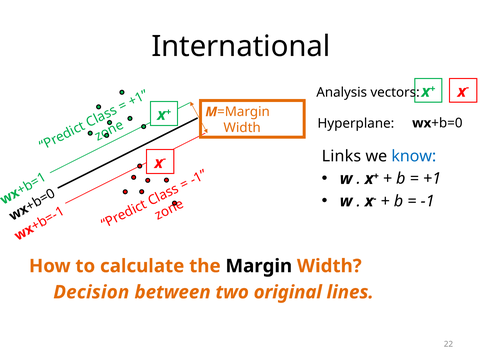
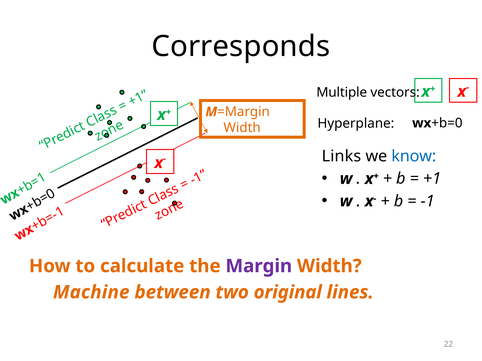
International: International -> Corresponds
Analysis: Analysis -> Multiple
Margin colour: black -> purple
Decision: Decision -> Machine
